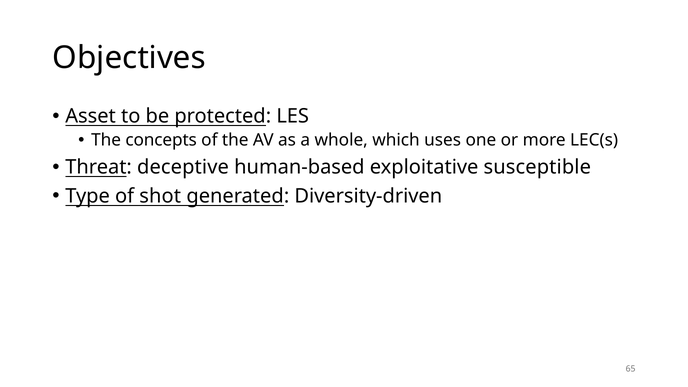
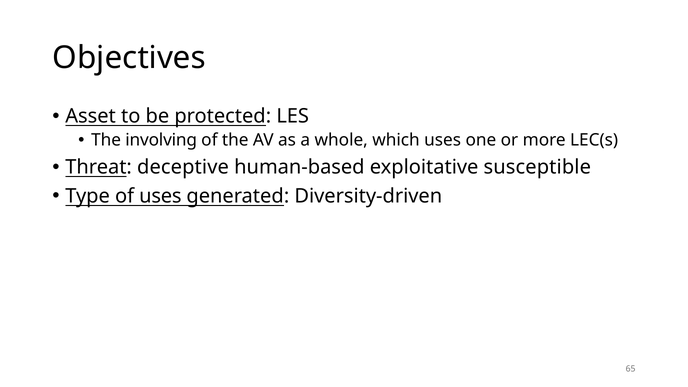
concepts: concepts -> involving
of shot: shot -> uses
